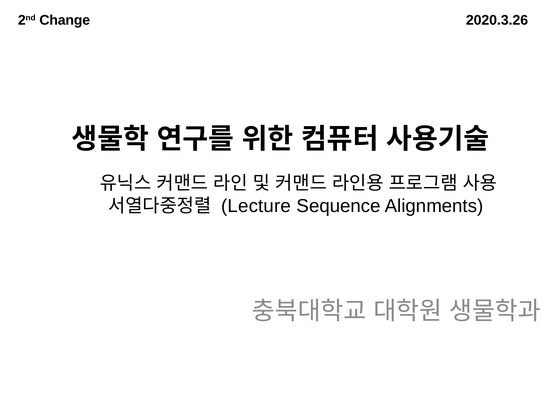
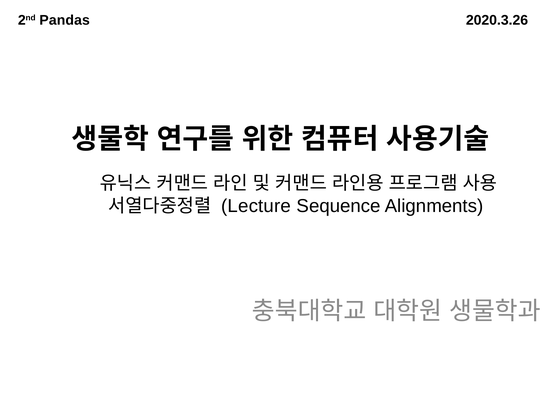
Change: Change -> Pandas
